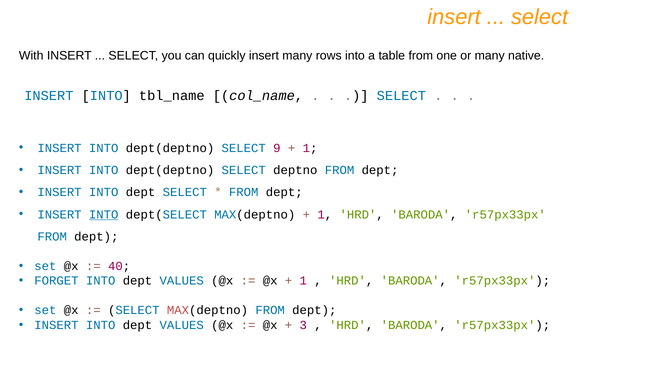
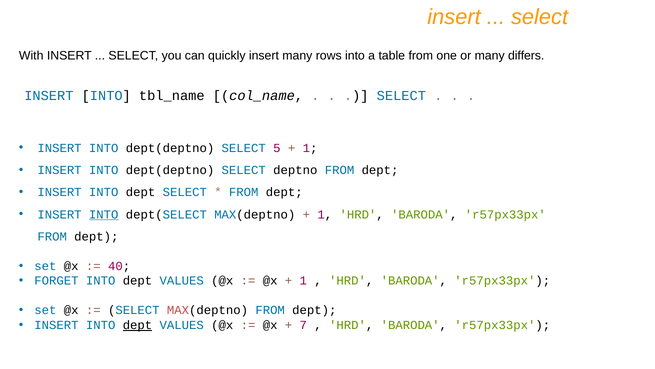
native: native -> differs
9: 9 -> 5
dept at (137, 325) underline: none -> present
3: 3 -> 7
